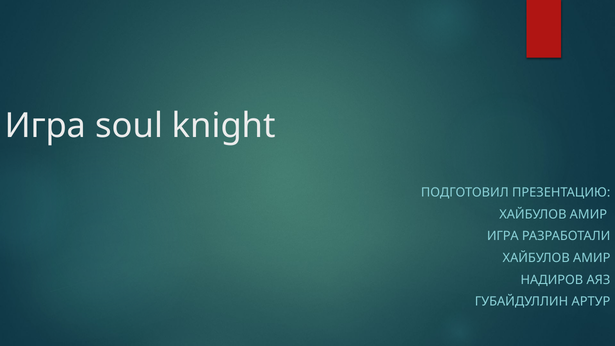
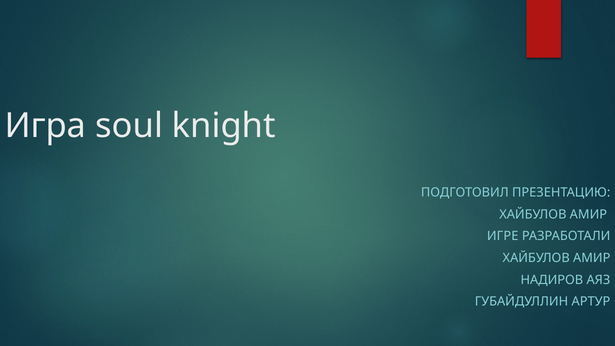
ИГРА at (503, 236): ИГРА -> ИГРЕ
